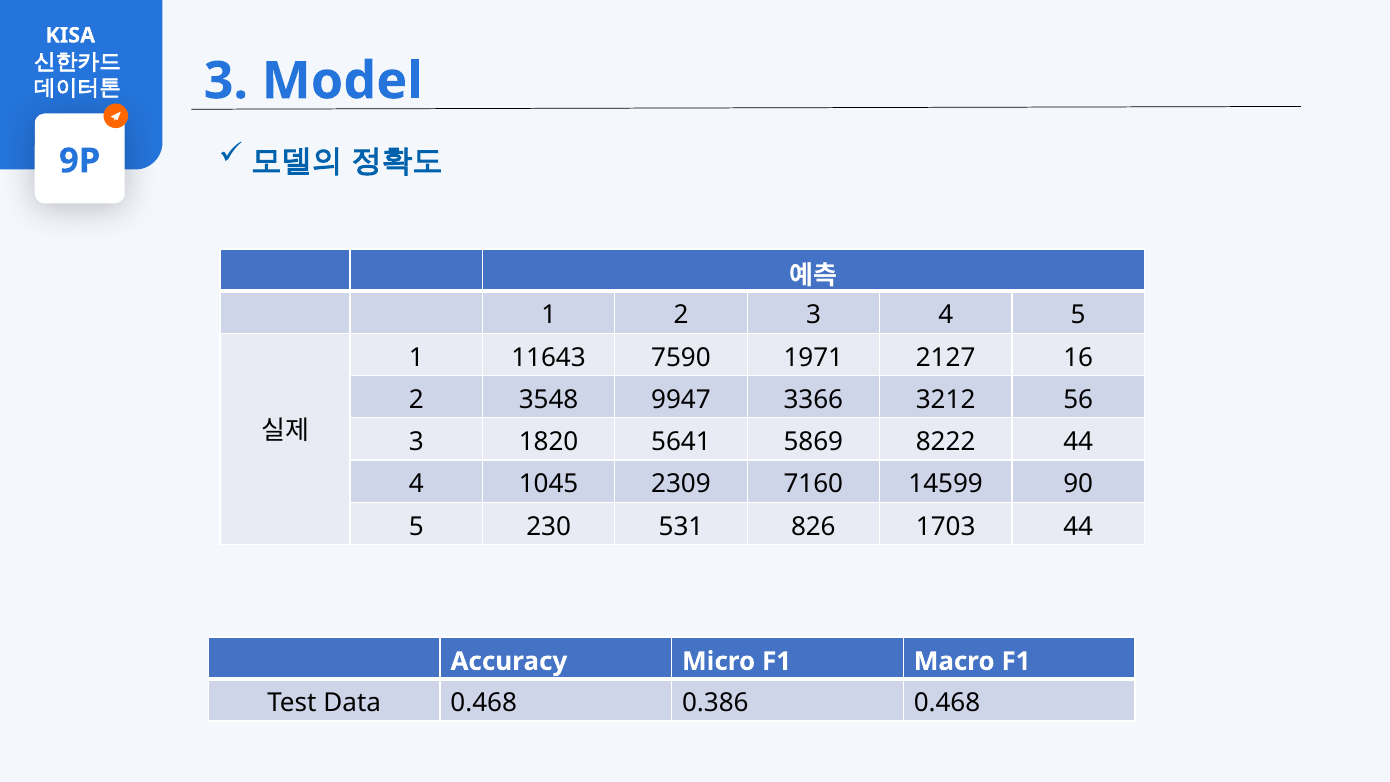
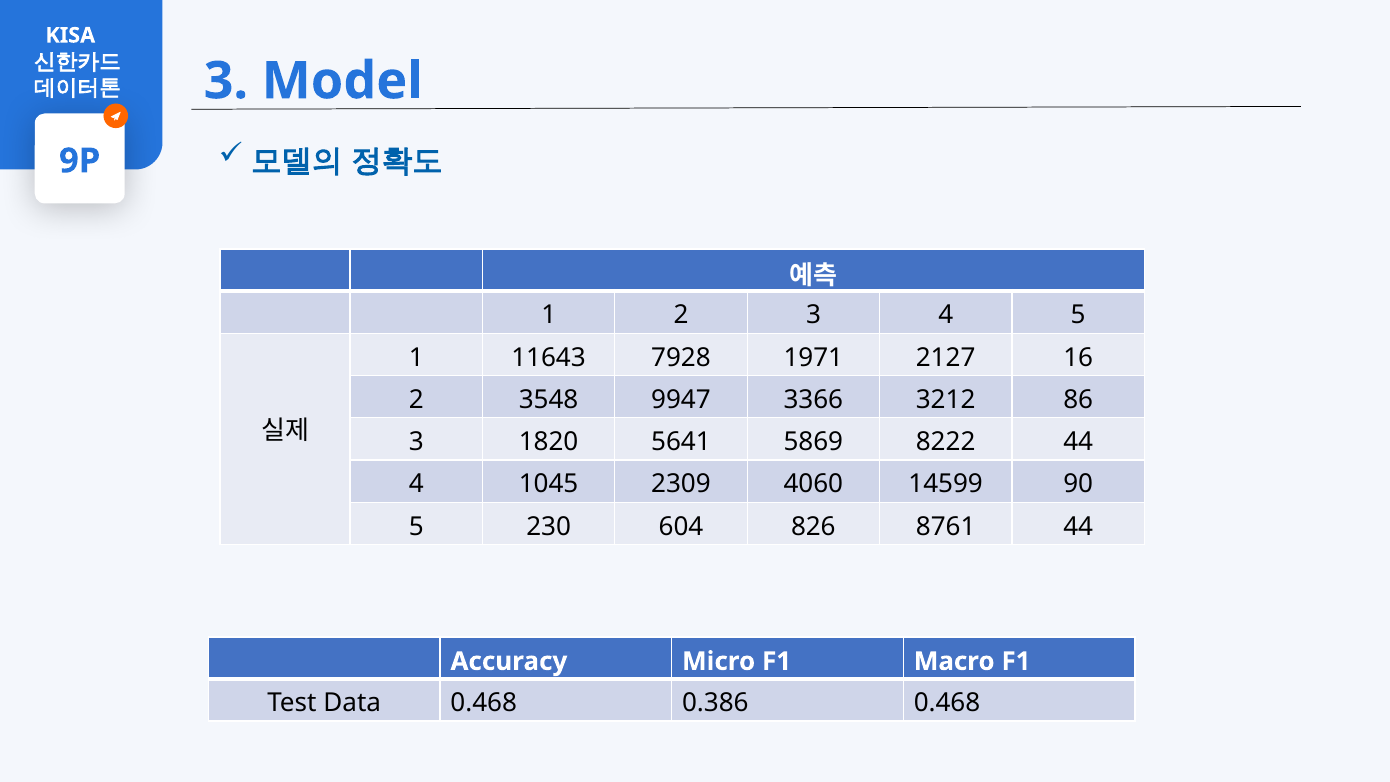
7590: 7590 -> 7928
56: 56 -> 86
7160: 7160 -> 4060
531: 531 -> 604
1703: 1703 -> 8761
